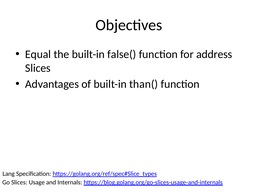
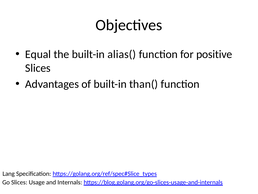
false(: false( -> alias(
address: address -> positive
